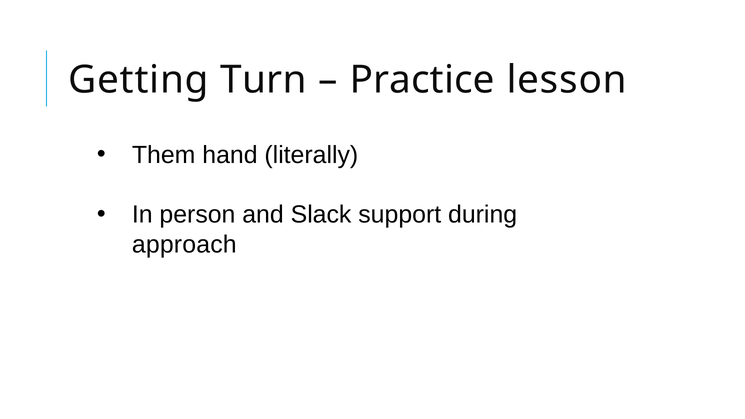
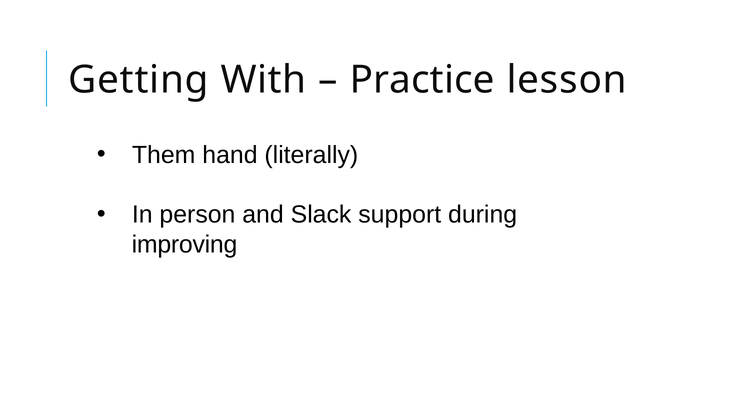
Turn: Turn -> With
approach: approach -> improving
